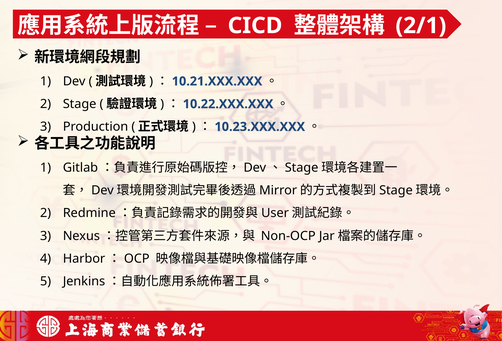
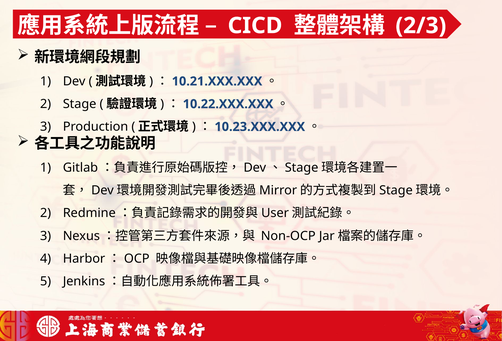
2/1: 2/1 -> 2/3
